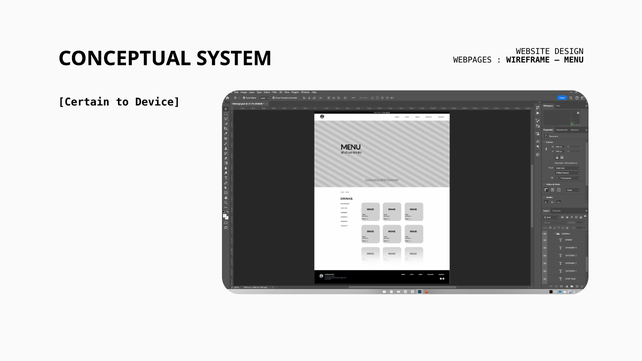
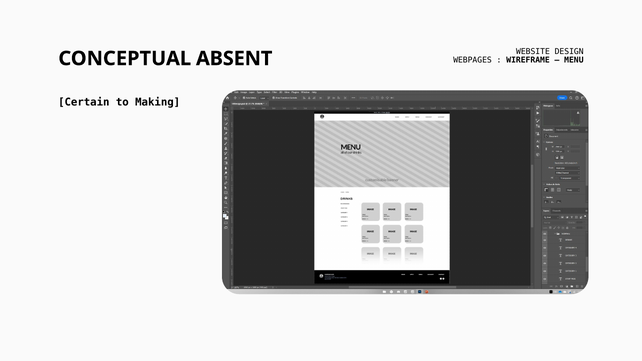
SYSTEM: SYSTEM -> ABSENT
Device: Device -> Making
